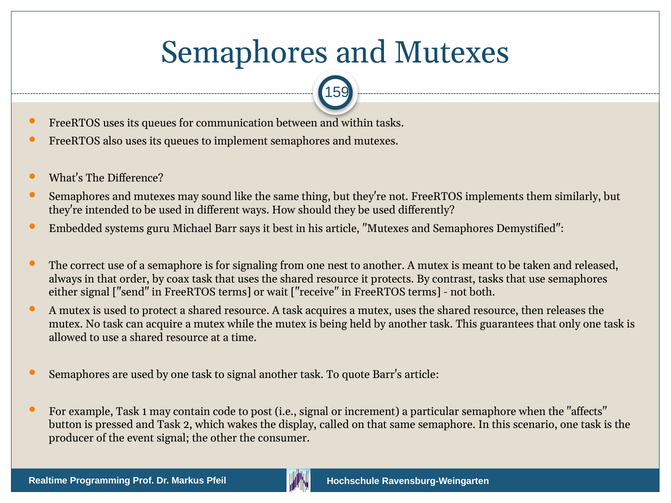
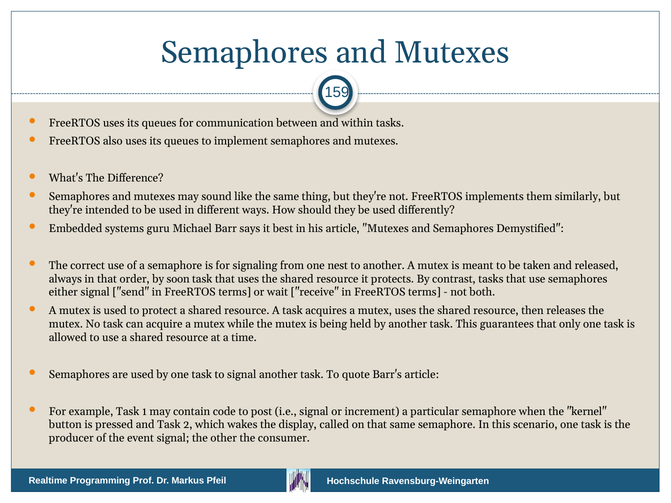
coax: coax -> soon
affects: affects -> kernel
